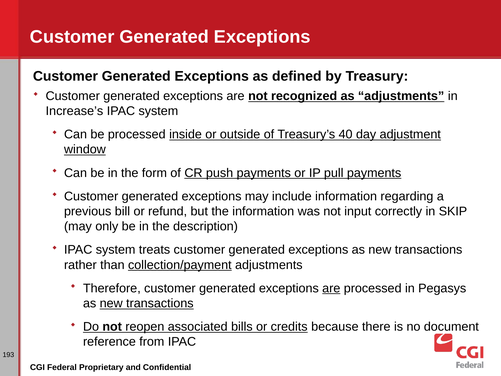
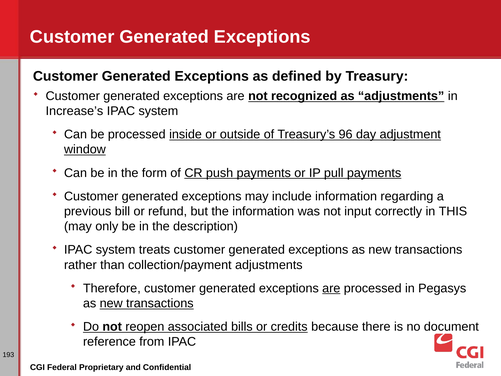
40: 40 -> 96
SKIP: SKIP -> THIS
collection/payment underline: present -> none
